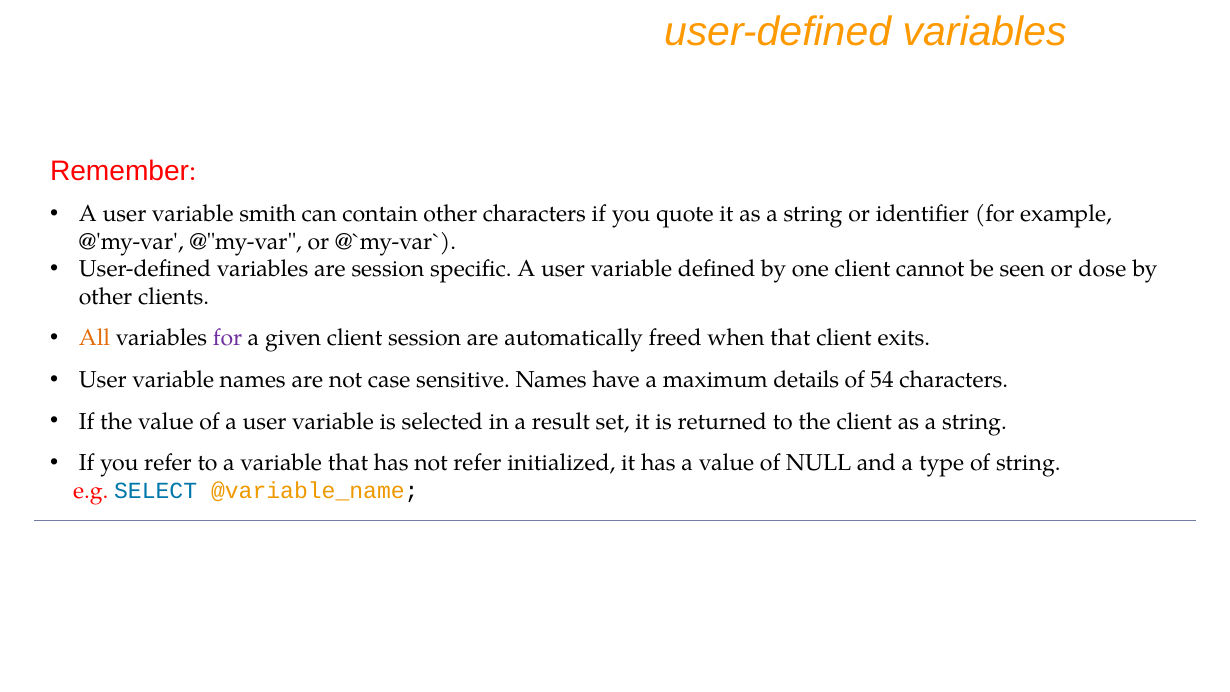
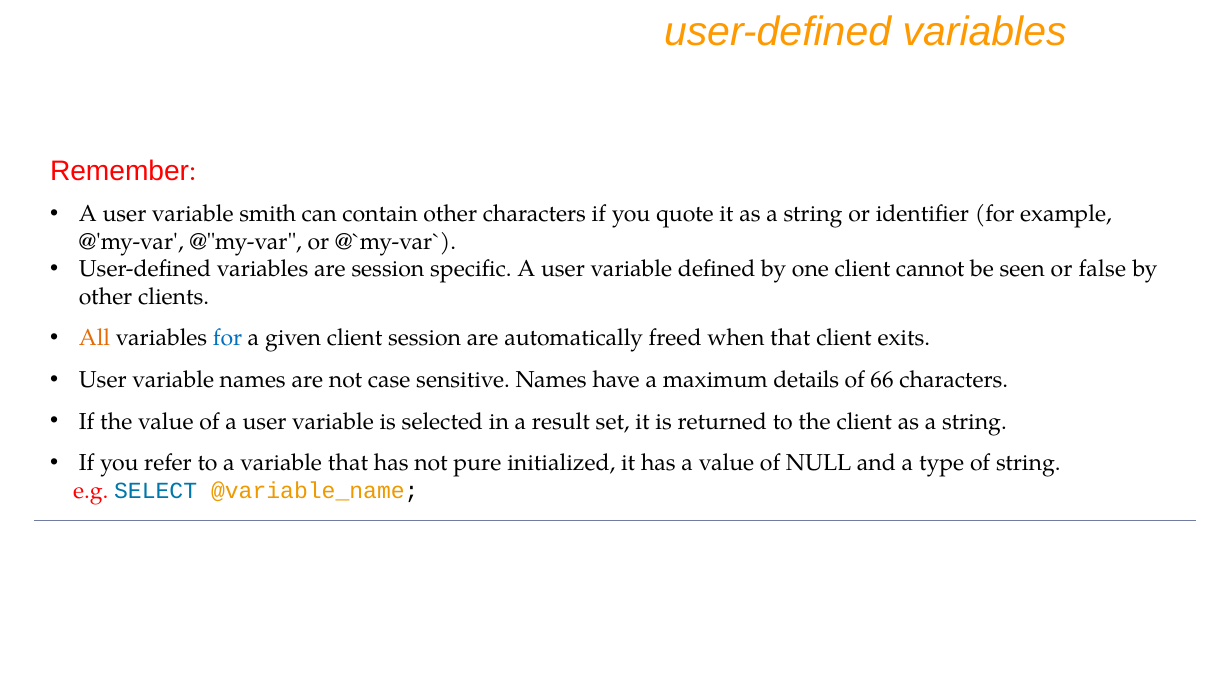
dose: dose -> false
for at (228, 338) colour: purple -> blue
54: 54 -> 66
not refer: refer -> pure
